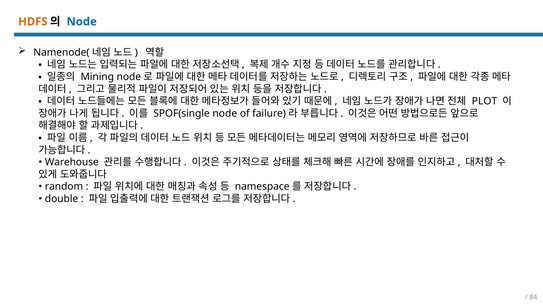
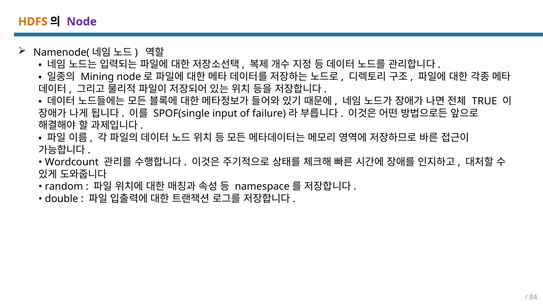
Node at (82, 22) colour: blue -> purple
PLOT: PLOT -> TRUE
SPOF(single node: node -> input
Warehouse: Warehouse -> Wordcount
